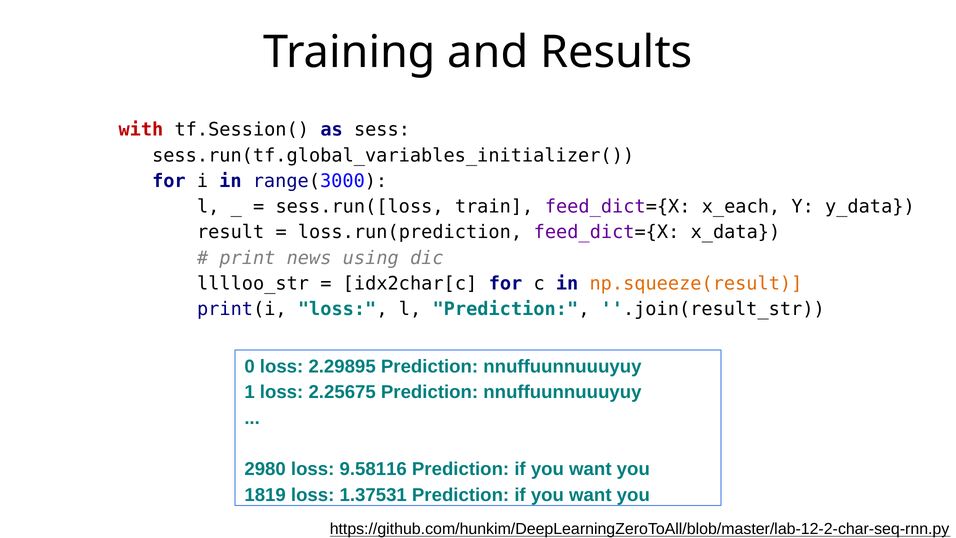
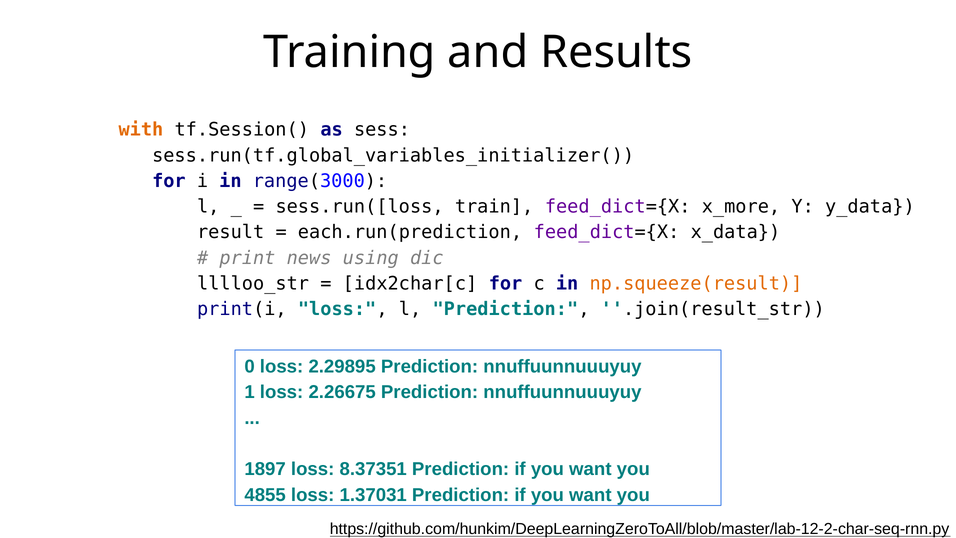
with colour: red -> orange
x_each: x_each -> x_more
loss.run(prediction: loss.run(prediction -> each.run(prediction
2.25675: 2.25675 -> 2.26675
2980: 2980 -> 1897
9.58116: 9.58116 -> 8.37351
1819: 1819 -> 4855
1.37531: 1.37531 -> 1.37031
